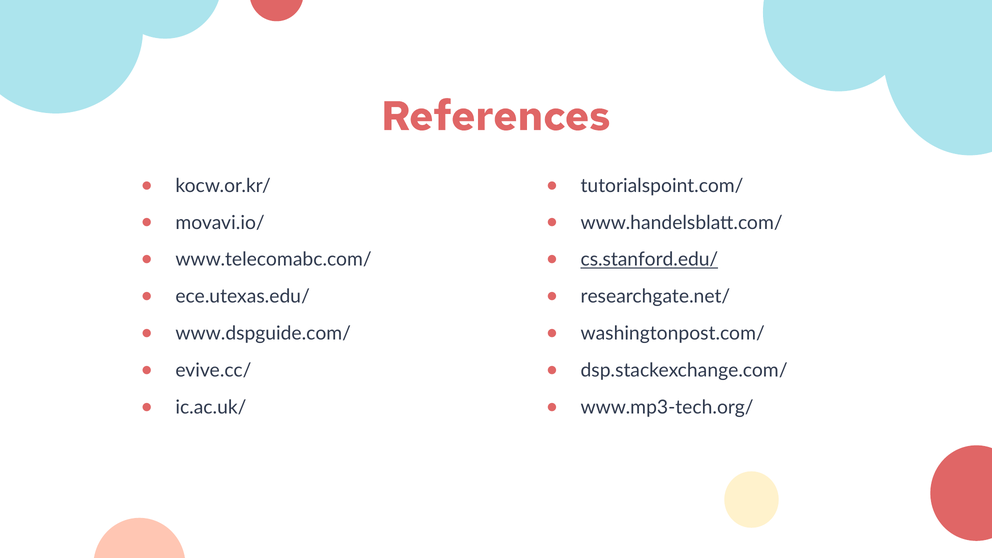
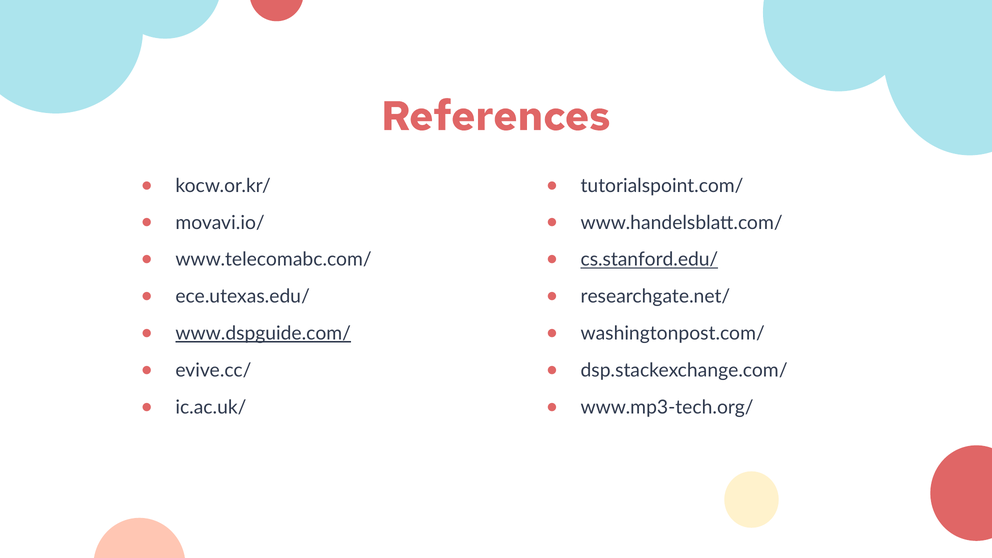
www.dspguide.com/ underline: none -> present
